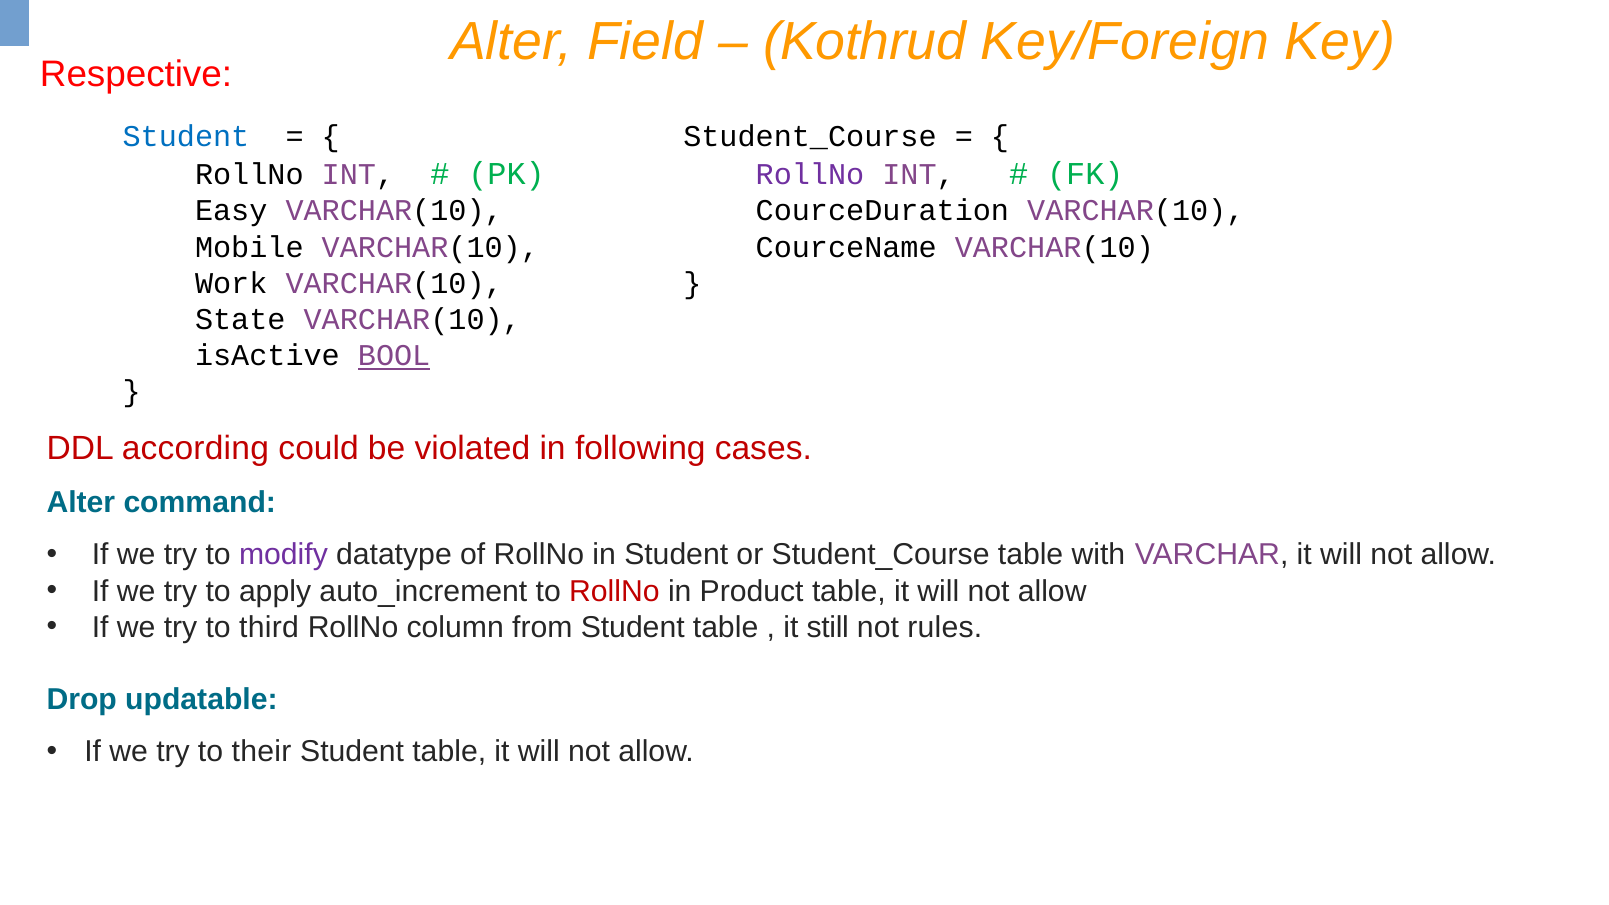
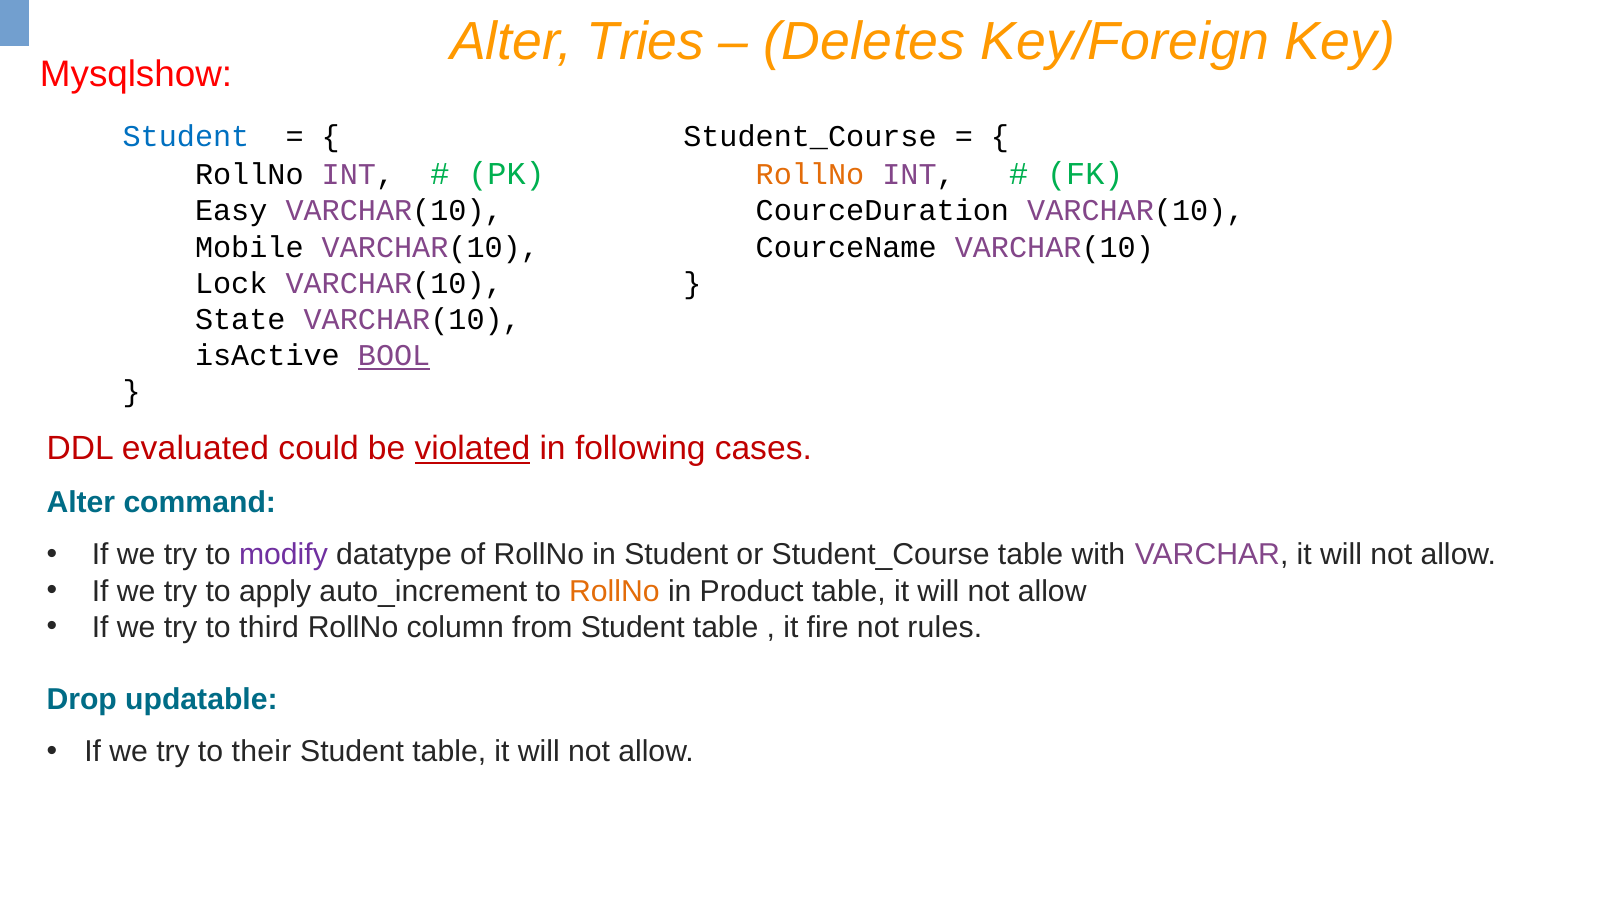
Field: Field -> Tries
Kothrud: Kothrud -> Deletes
Respective: Respective -> Mysqlshow
RollNo at (810, 174) colour: purple -> orange
Work: Work -> Lock
according: according -> evaluated
violated underline: none -> present
RollNo at (614, 591) colour: red -> orange
still: still -> fire
